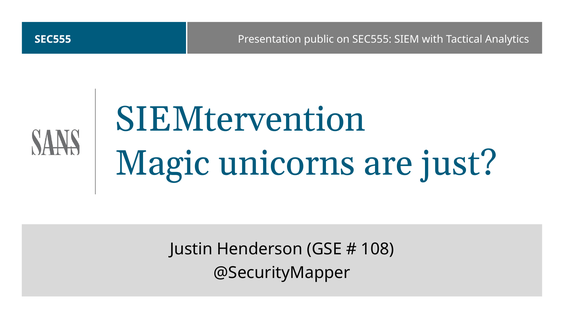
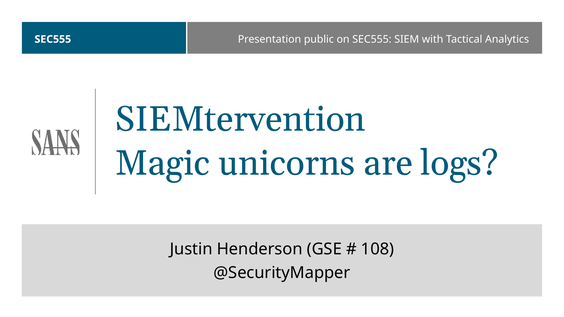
just: just -> logs
